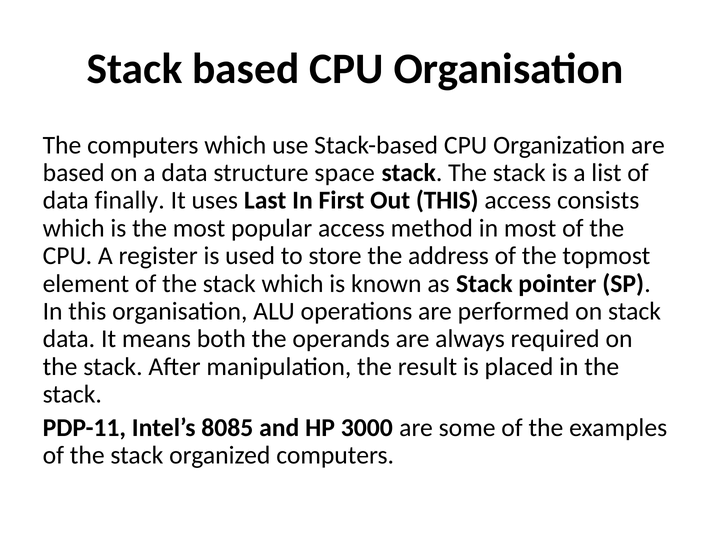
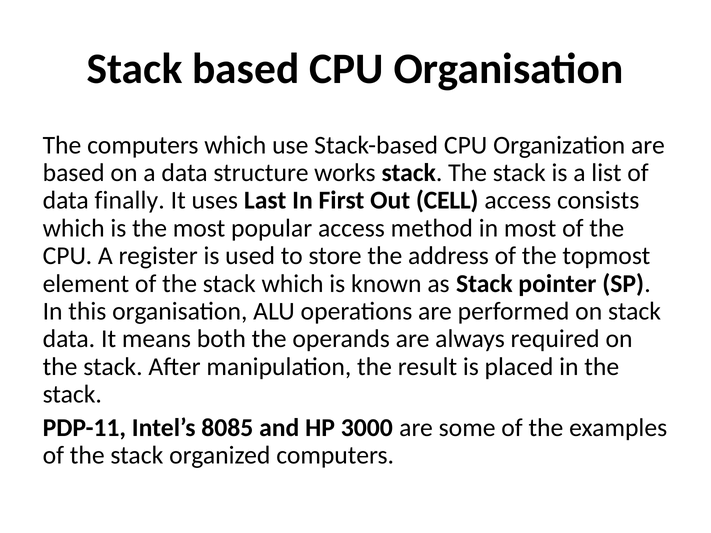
space: space -> works
Out THIS: THIS -> CELL
